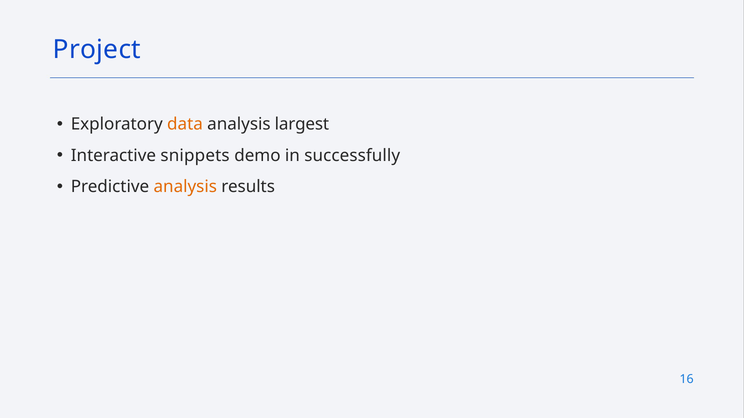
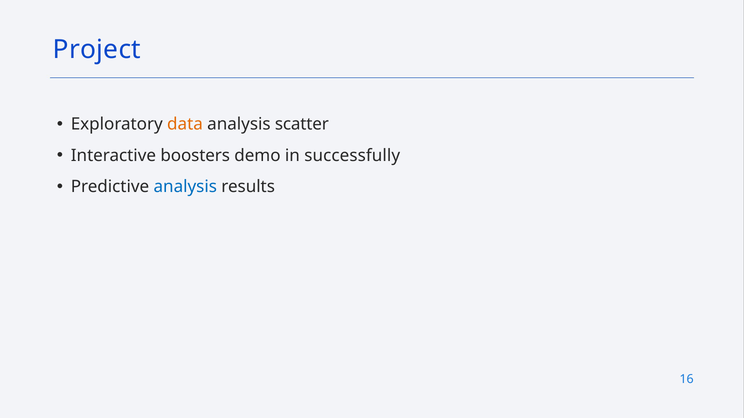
largest: largest -> scatter
snippets: snippets -> boosters
analysis at (185, 187) colour: orange -> blue
